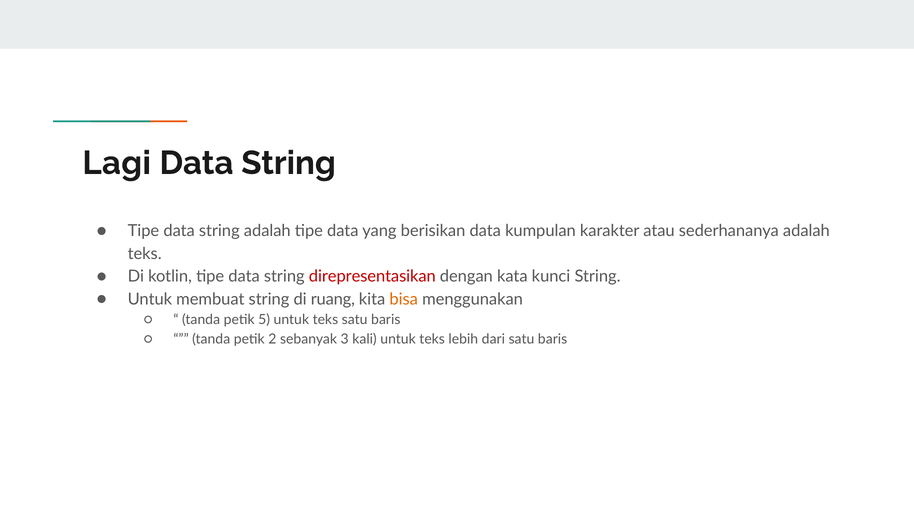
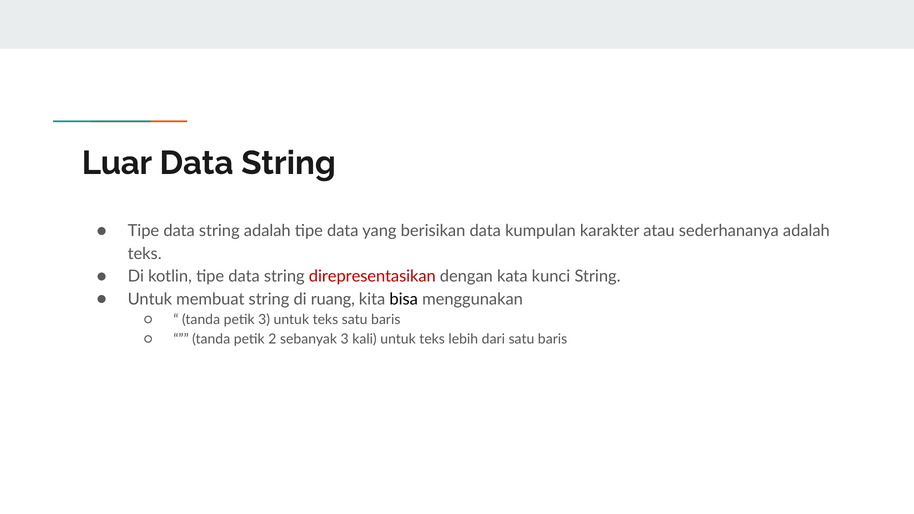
Lagi: Lagi -> Luar
bisa colour: orange -> black
petik 5: 5 -> 3
